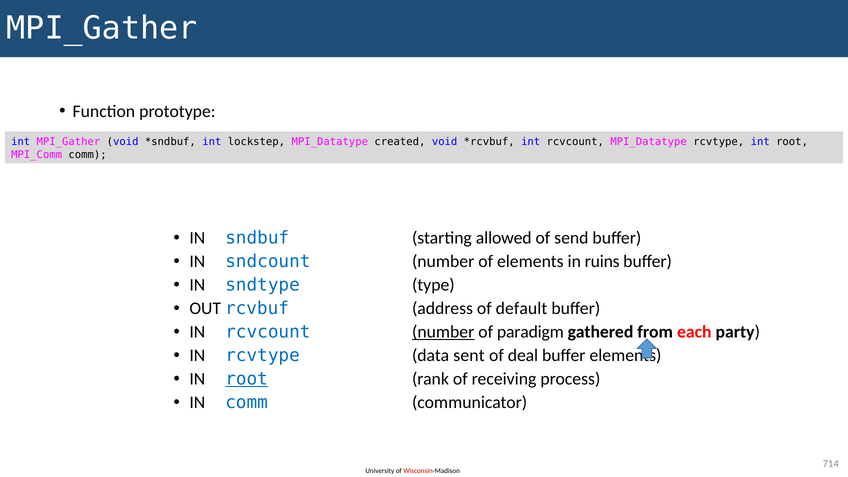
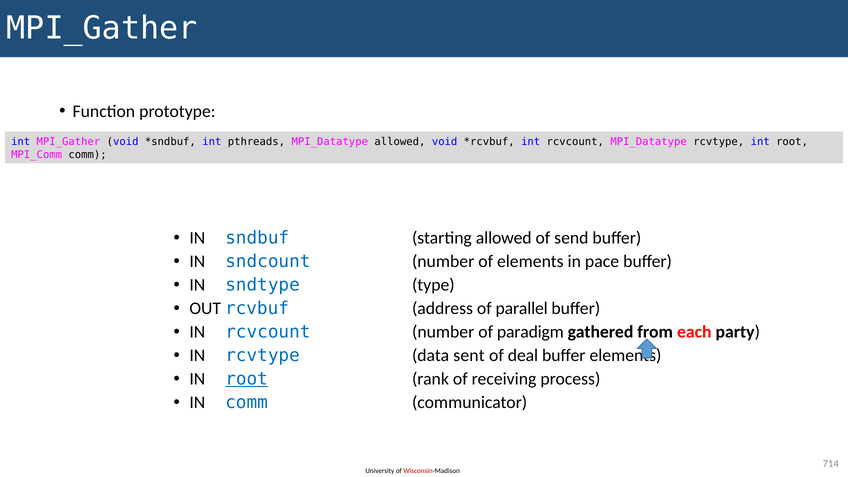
lockstep: lockstep -> pthreads
MPI_Datatype created: created -> allowed
ruins: ruins -> pace
default: default -> parallel
number at (443, 332) underline: present -> none
